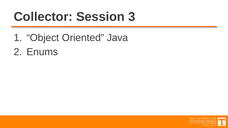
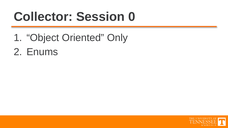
3: 3 -> 0
Java: Java -> Only
